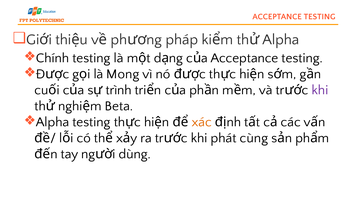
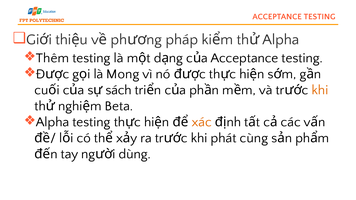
Chính: Chính -> Thêm
trình: trình -> sách
khi at (320, 90) colour: purple -> orange
